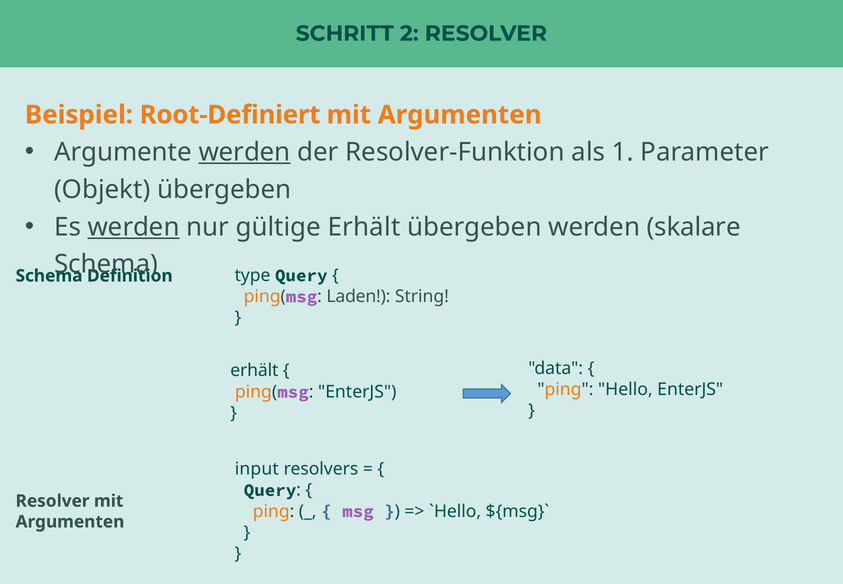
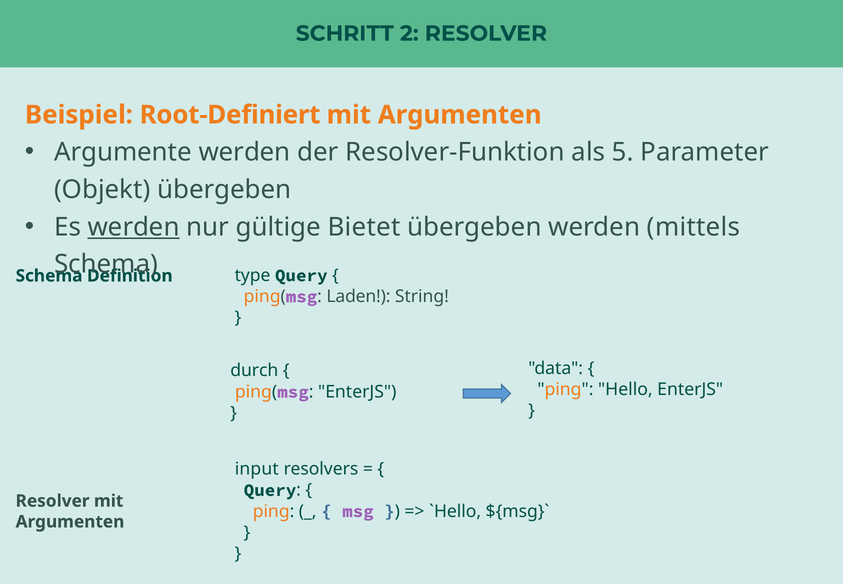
werden at (245, 152) underline: present -> none
1: 1 -> 5
gültige Erhält: Erhält -> Bietet
skalare: skalare -> mittels
erhält at (254, 370): erhält -> durch
